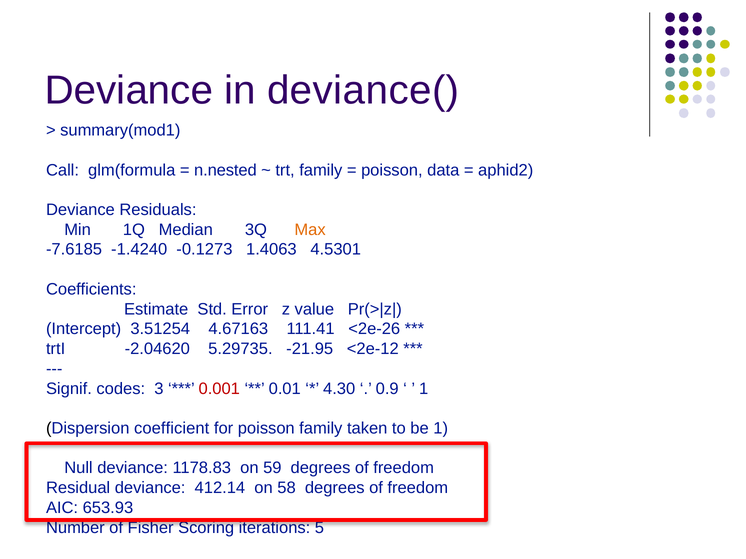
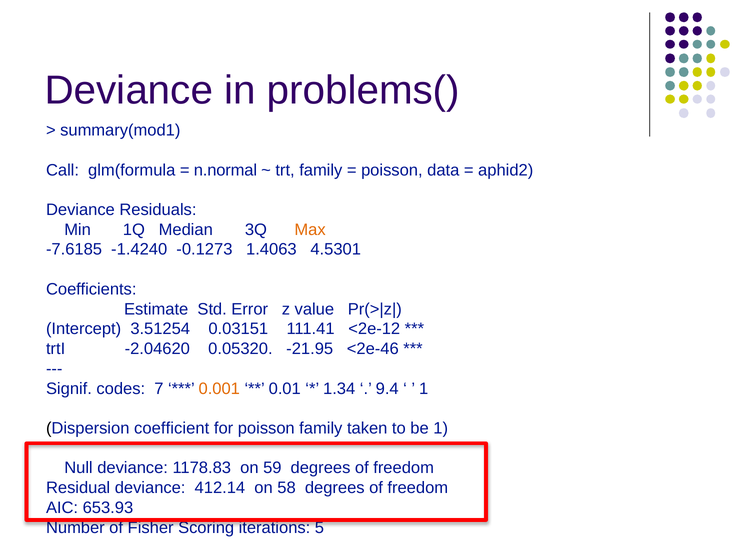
deviance(: deviance( -> problems(
n.nested: n.nested -> n.normal
4.67163: 4.67163 -> 0.03151
<2e-26: <2e-26 -> <2e-12
5.29735: 5.29735 -> 0.05320
<2e-12: <2e-12 -> <2e-46
3: 3 -> 7
0.001 colour: red -> orange
4.30: 4.30 -> 1.34
0.9: 0.9 -> 9.4
